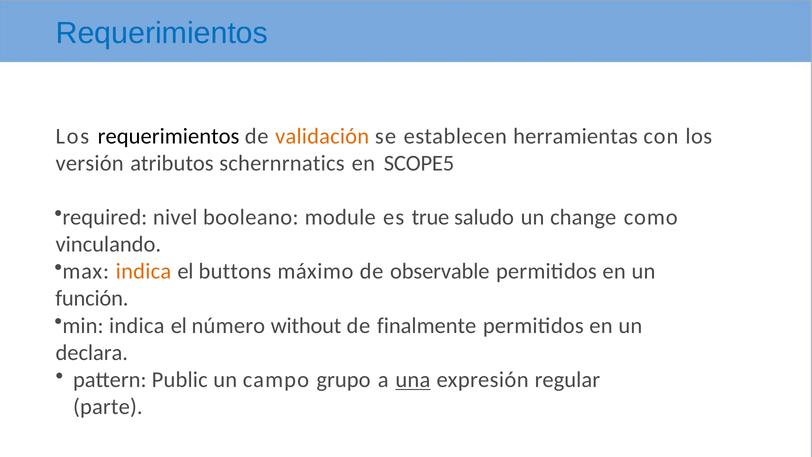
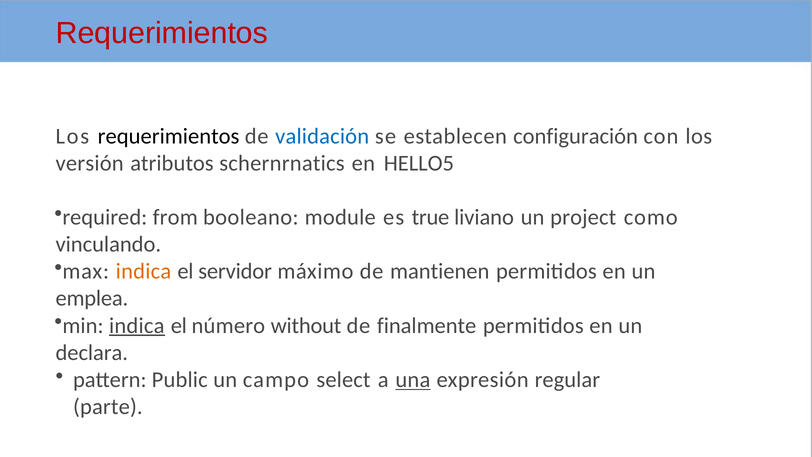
Requerimientos at (162, 33) colour: blue -> red
validación colour: orange -> blue
herramientas: herramientas -> configuración
SCOPE5: SCOPE5 -> HELLO5
nivel: nivel -> from
saludo: saludo -> liviano
change: change -> project
buttons: buttons -> servidor
observable: observable -> mantienen
función: función -> emplea
indica at (137, 325) underline: none -> present
grupo: grupo -> select
